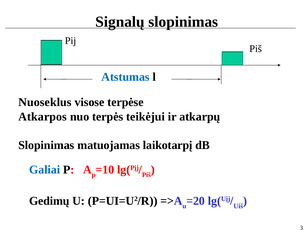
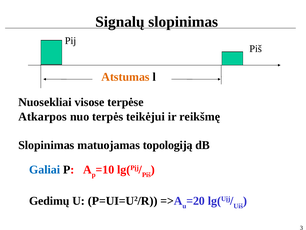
Atstumas colour: blue -> orange
Nuoseklus: Nuoseklus -> Nuosekliai
atkarpų: atkarpų -> reikšmę
laikotarpį: laikotarpį -> topologiją
